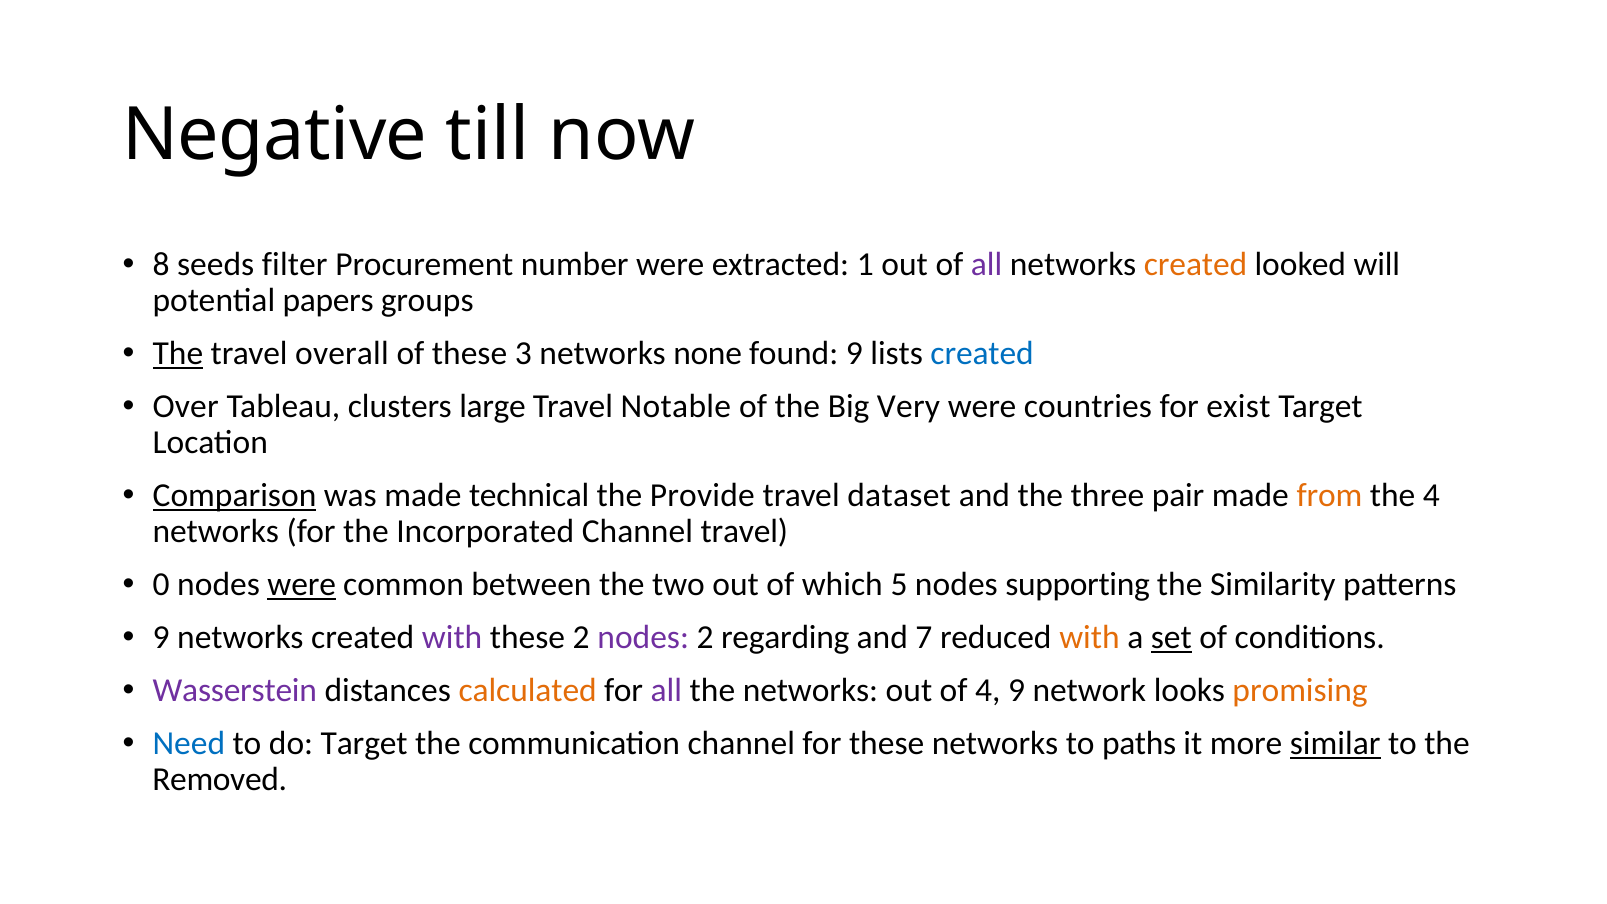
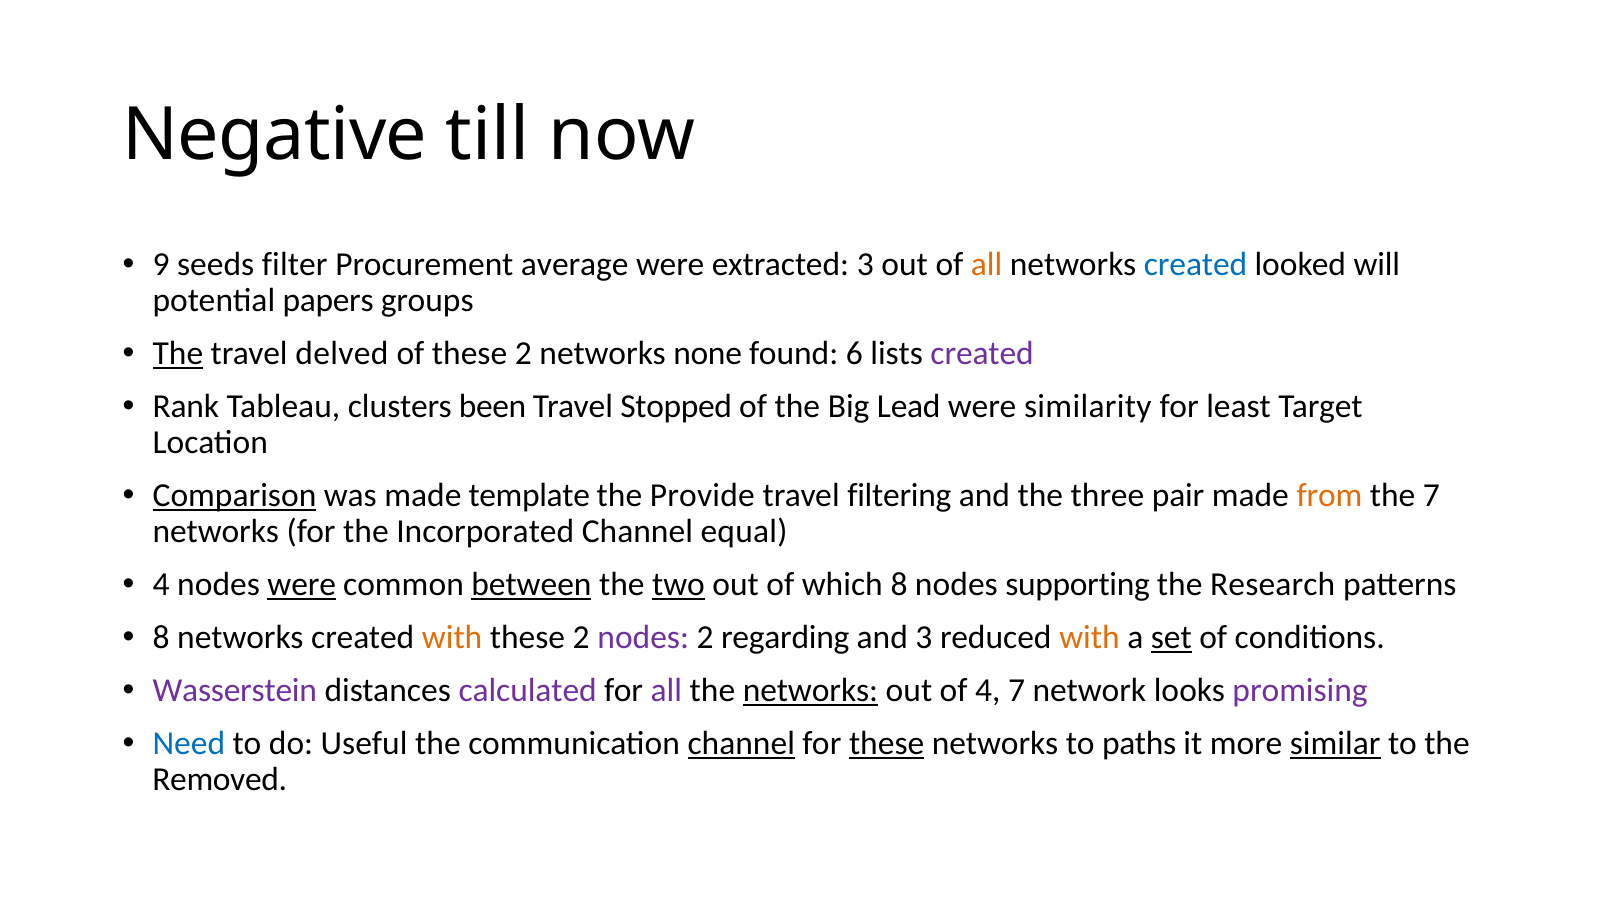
8: 8 -> 9
number: number -> average
extracted 1: 1 -> 3
all at (987, 265) colour: purple -> orange
created at (1196, 265) colour: orange -> blue
overall: overall -> delved
of these 3: 3 -> 2
found 9: 9 -> 6
created at (982, 354) colour: blue -> purple
Over: Over -> Rank
large: large -> been
Notable: Notable -> Stopped
Very: Very -> Lead
countries: countries -> similarity
exist: exist -> least
technical: technical -> template
dataset: dataset -> filtering
the 4: 4 -> 7
Channel travel: travel -> equal
0 at (161, 585): 0 -> 4
between underline: none -> present
two underline: none -> present
which 5: 5 -> 8
Similarity: Similarity -> Research
9 at (161, 638): 9 -> 8
with at (452, 638) colour: purple -> orange
and 7: 7 -> 3
calculated colour: orange -> purple
networks at (810, 690) underline: none -> present
4 9: 9 -> 7
promising colour: orange -> purple
do Target: Target -> Useful
channel at (741, 743) underline: none -> present
these at (887, 743) underline: none -> present
